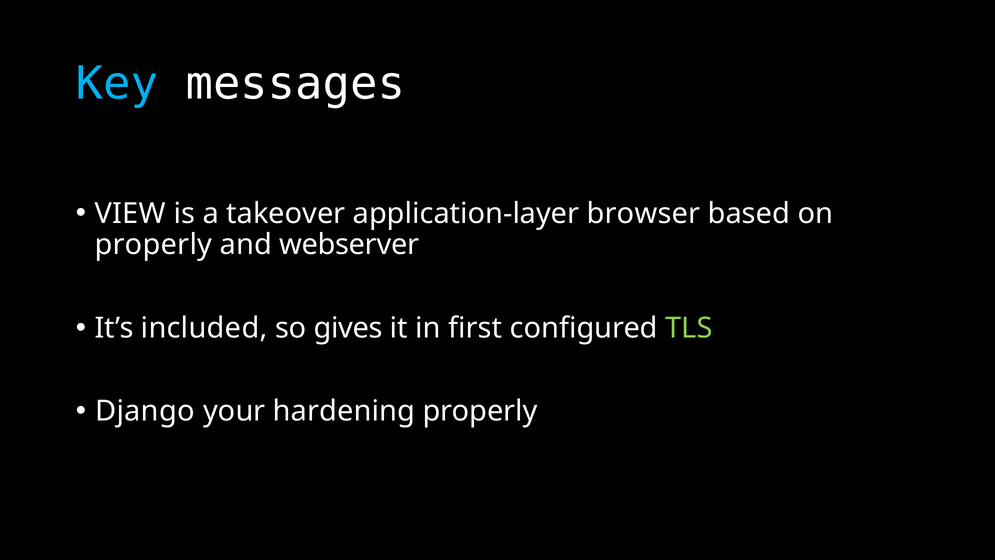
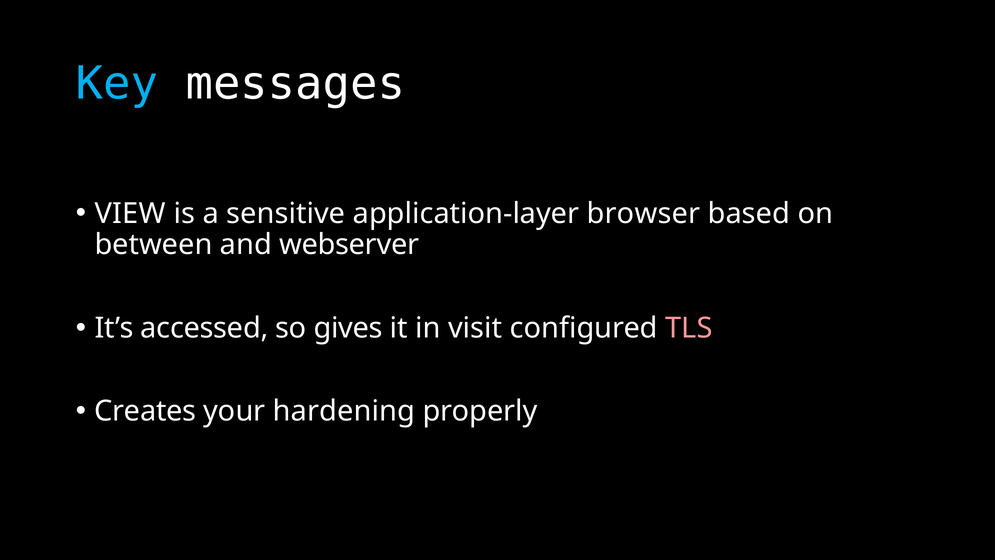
takeover: takeover -> sensitive
properly at (153, 245): properly -> between
included: included -> accessed
first: first -> visit
TLS colour: light green -> pink
Django: Django -> Creates
